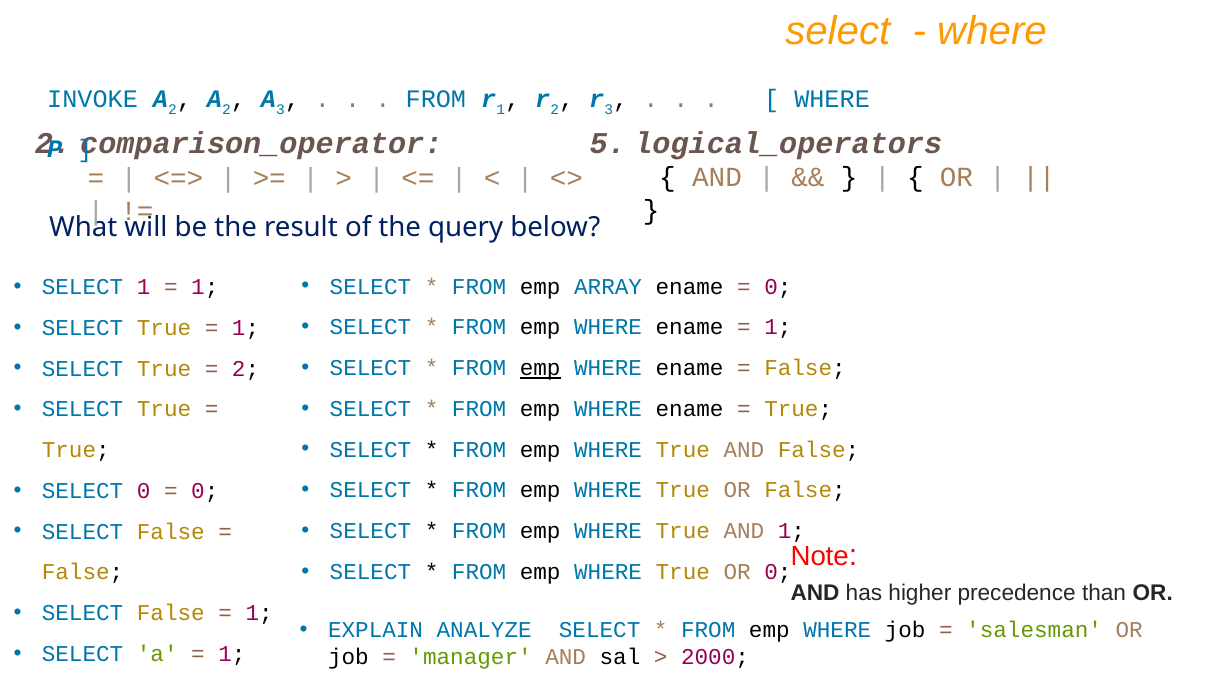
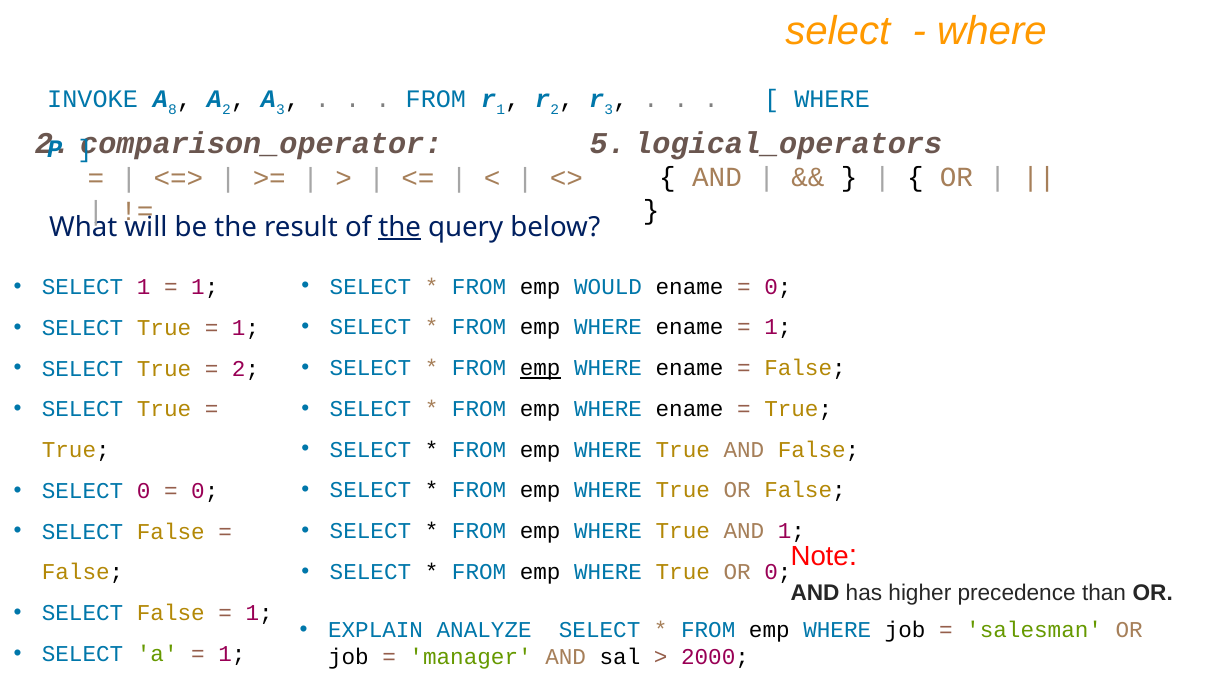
2 at (172, 109): 2 -> 8
the at (400, 227) underline: none -> present
ARRAY: ARRAY -> WOULD
